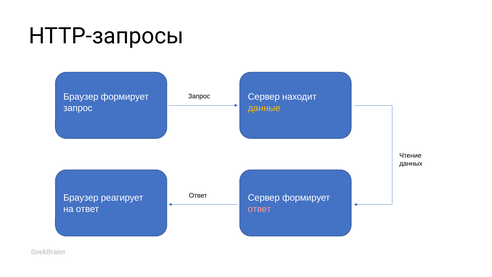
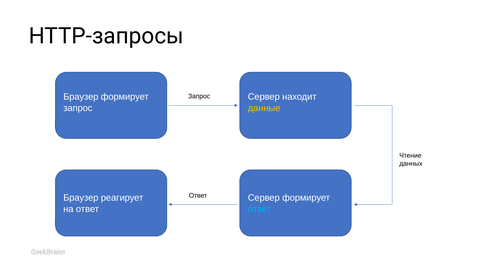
ответ at (259, 209) colour: pink -> light blue
